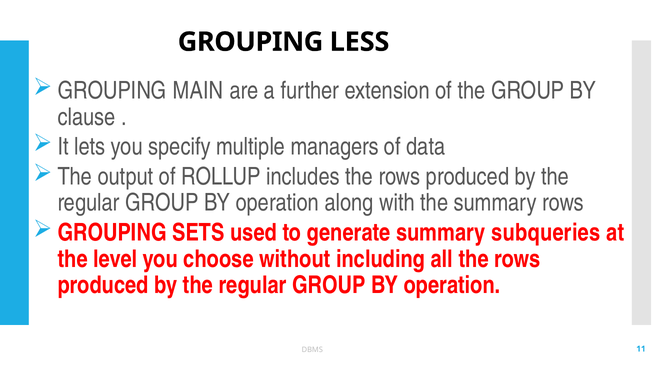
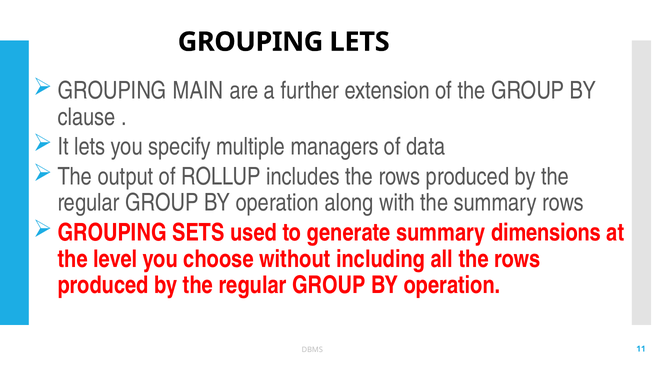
GROUPING LESS: LESS -> LETS
subqueries: subqueries -> dimensions
